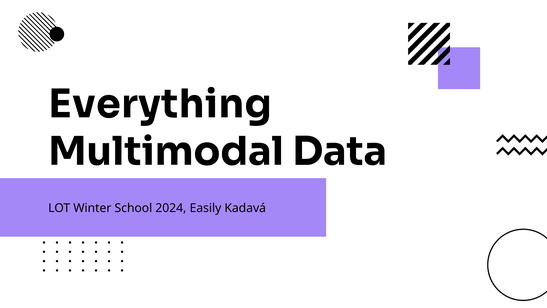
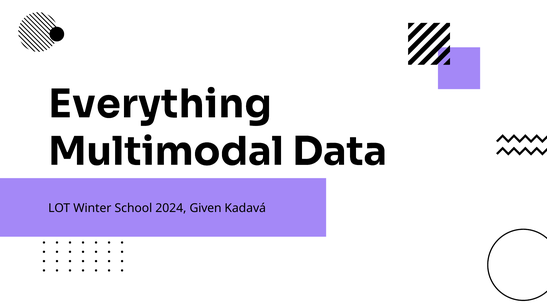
Easily: Easily -> Given
